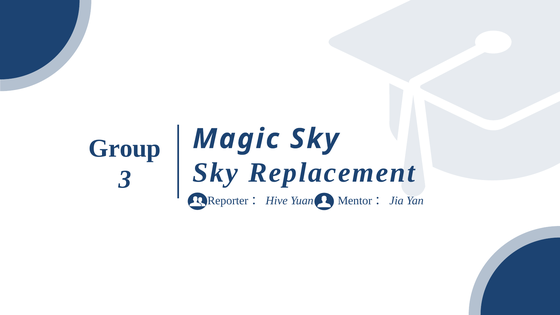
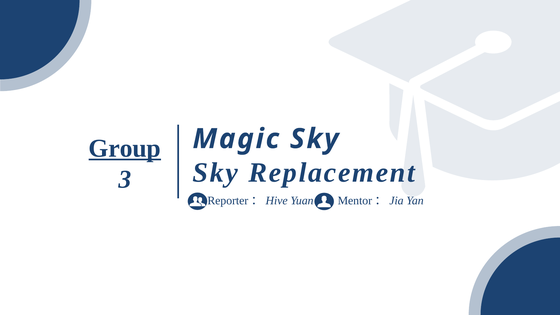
Group underline: none -> present
